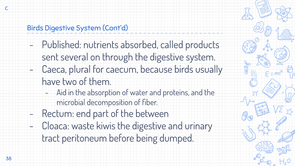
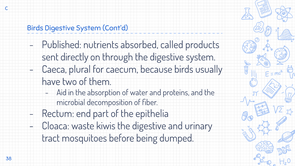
several: several -> directly
between: between -> epithelia
peritoneum: peritoneum -> mosquitoes
